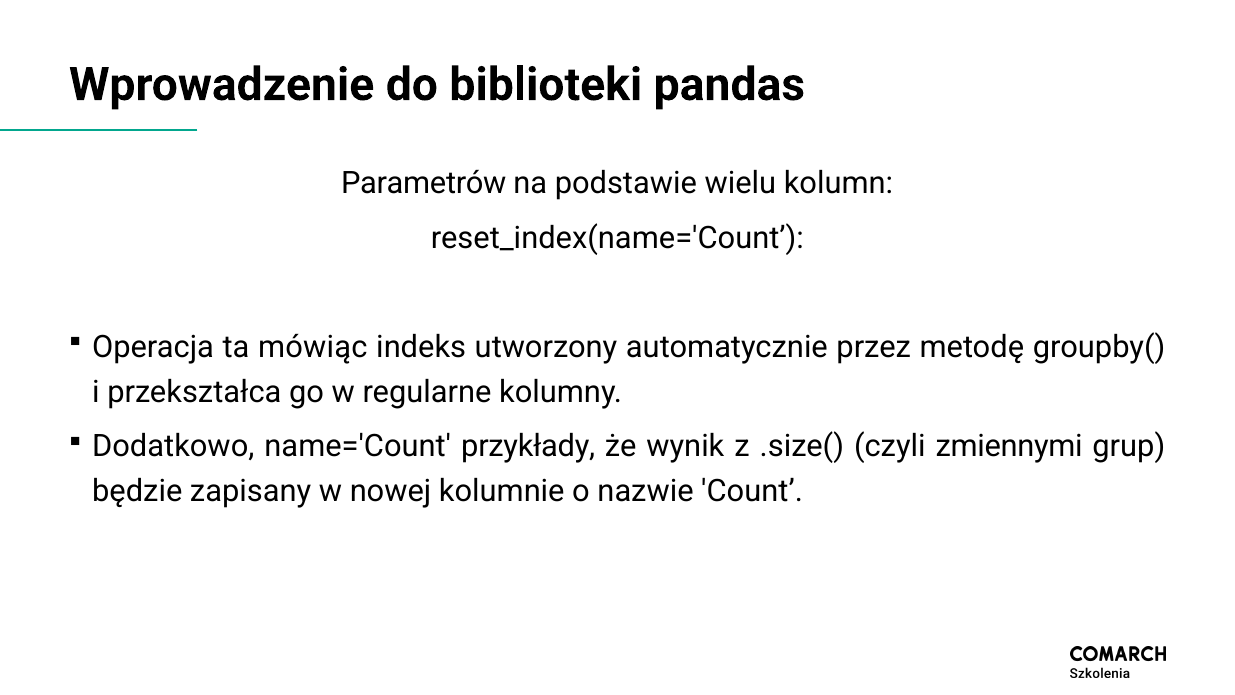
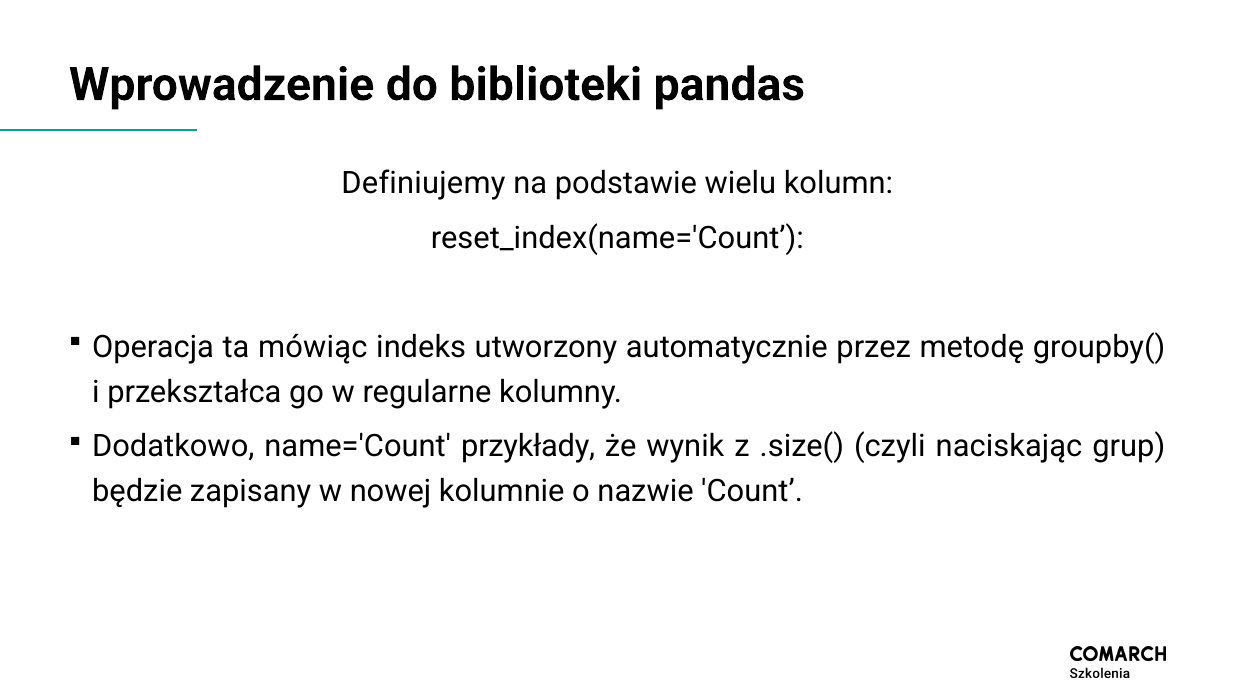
Parametrów: Parametrów -> Definiujemy
zmiennymi: zmiennymi -> naciskając
